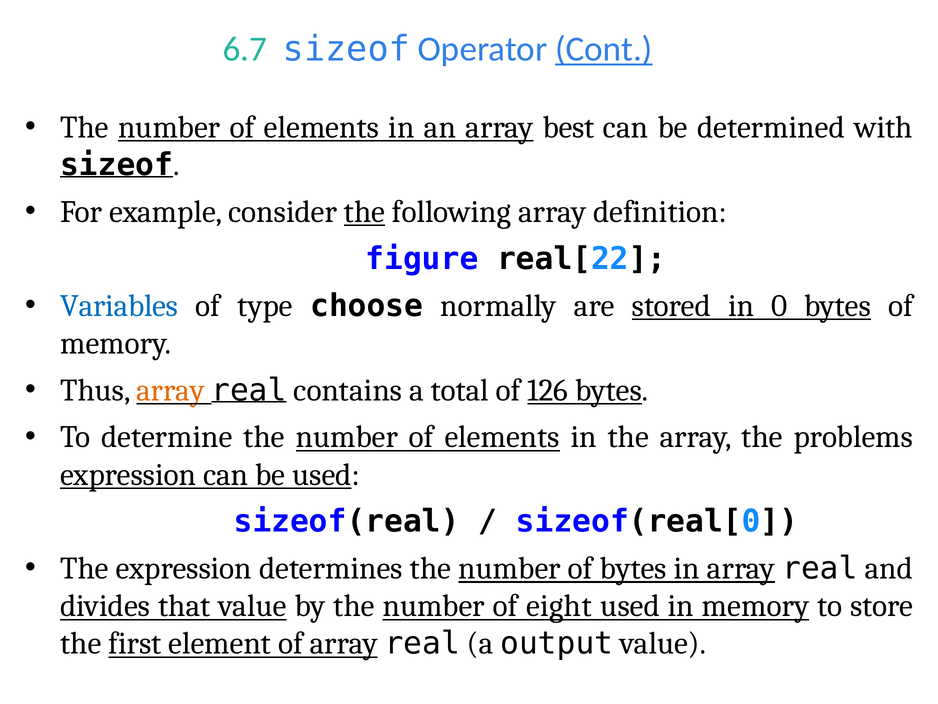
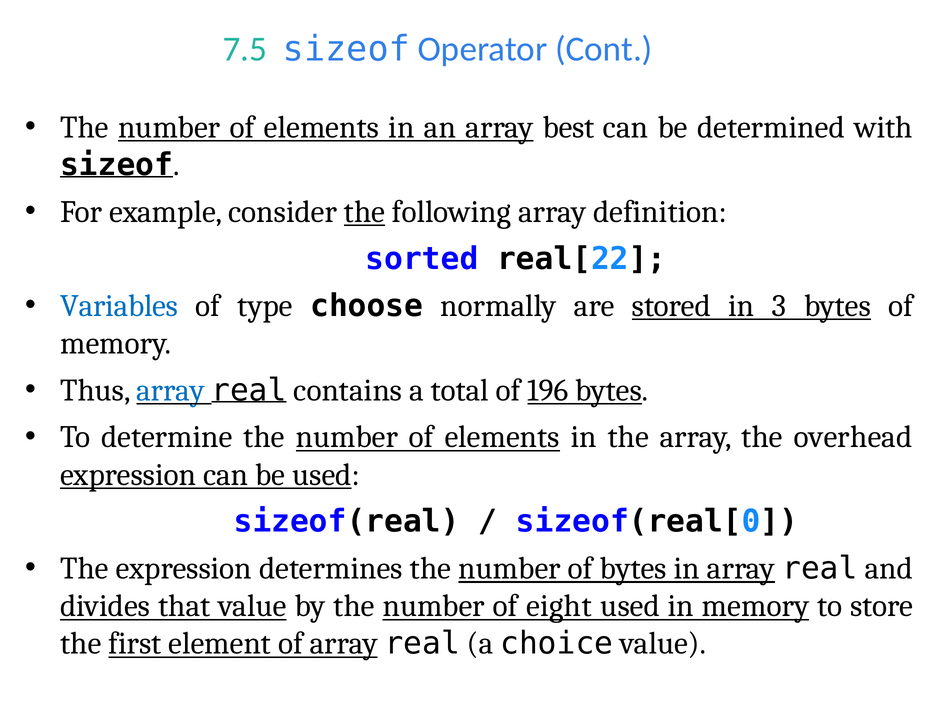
6.7: 6.7 -> 7.5
Cont underline: present -> none
figure: figure -> sorted
0: 0 -> 3
array at (171, 390) colour: orange -> blue
126: 126 -> 196
problems: problems -> overhead
output: output -> choice
